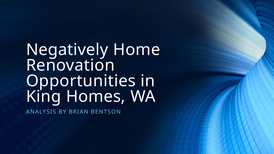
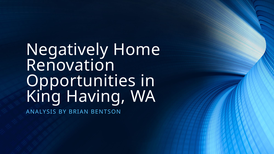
Homes: Homes -> Having
